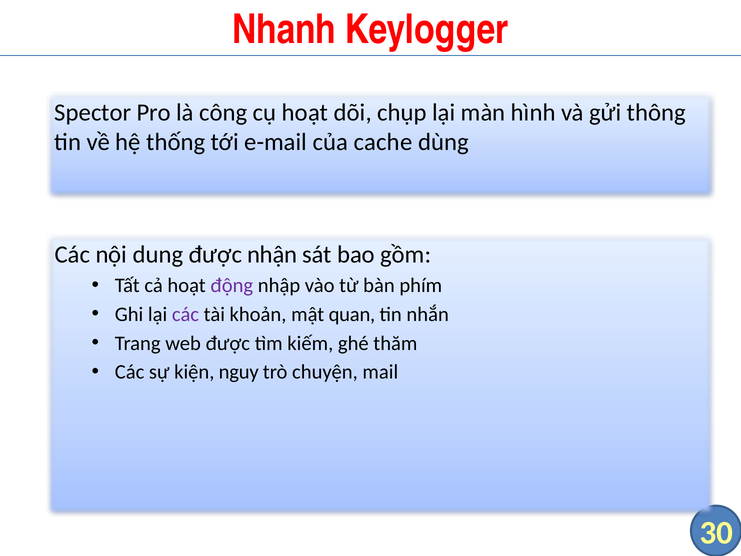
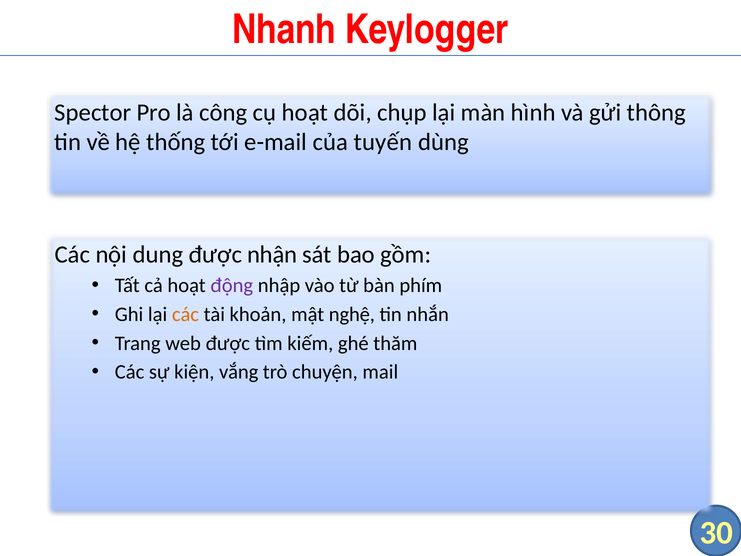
cache: cache -> tuyến
các at (185, 314) colour: purple -> orange
quan: quan -> nghệ
nguy: nguy -> vắng
